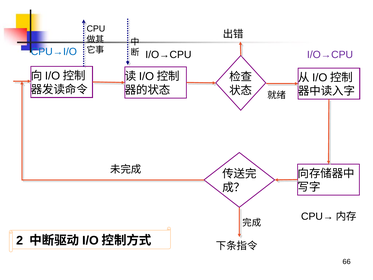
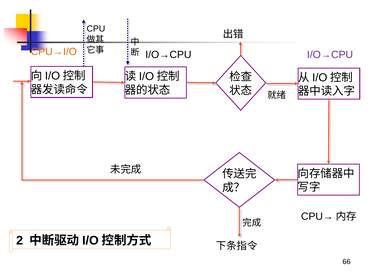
CPU→I/O colour: blue -> orange
